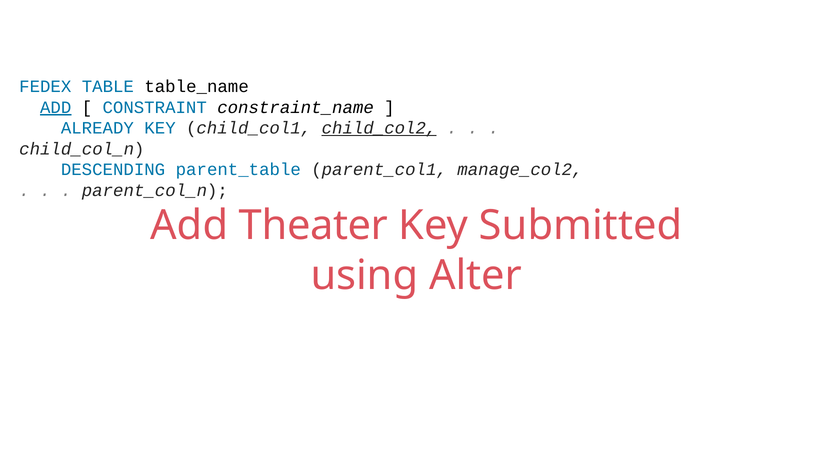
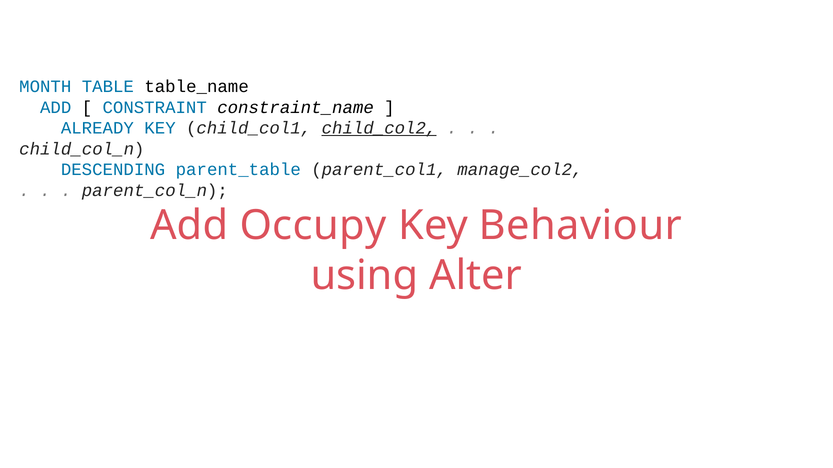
FEDEX: FEDEX -> MONTH
ADD at (56, 107) underline: present -> none
Theater: Theater -> Occupy
Submitted: Submitted -> Behaviour
